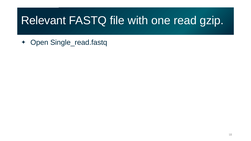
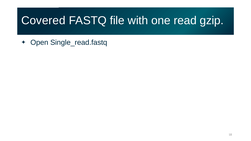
Relevant: Relevant -> Covered
